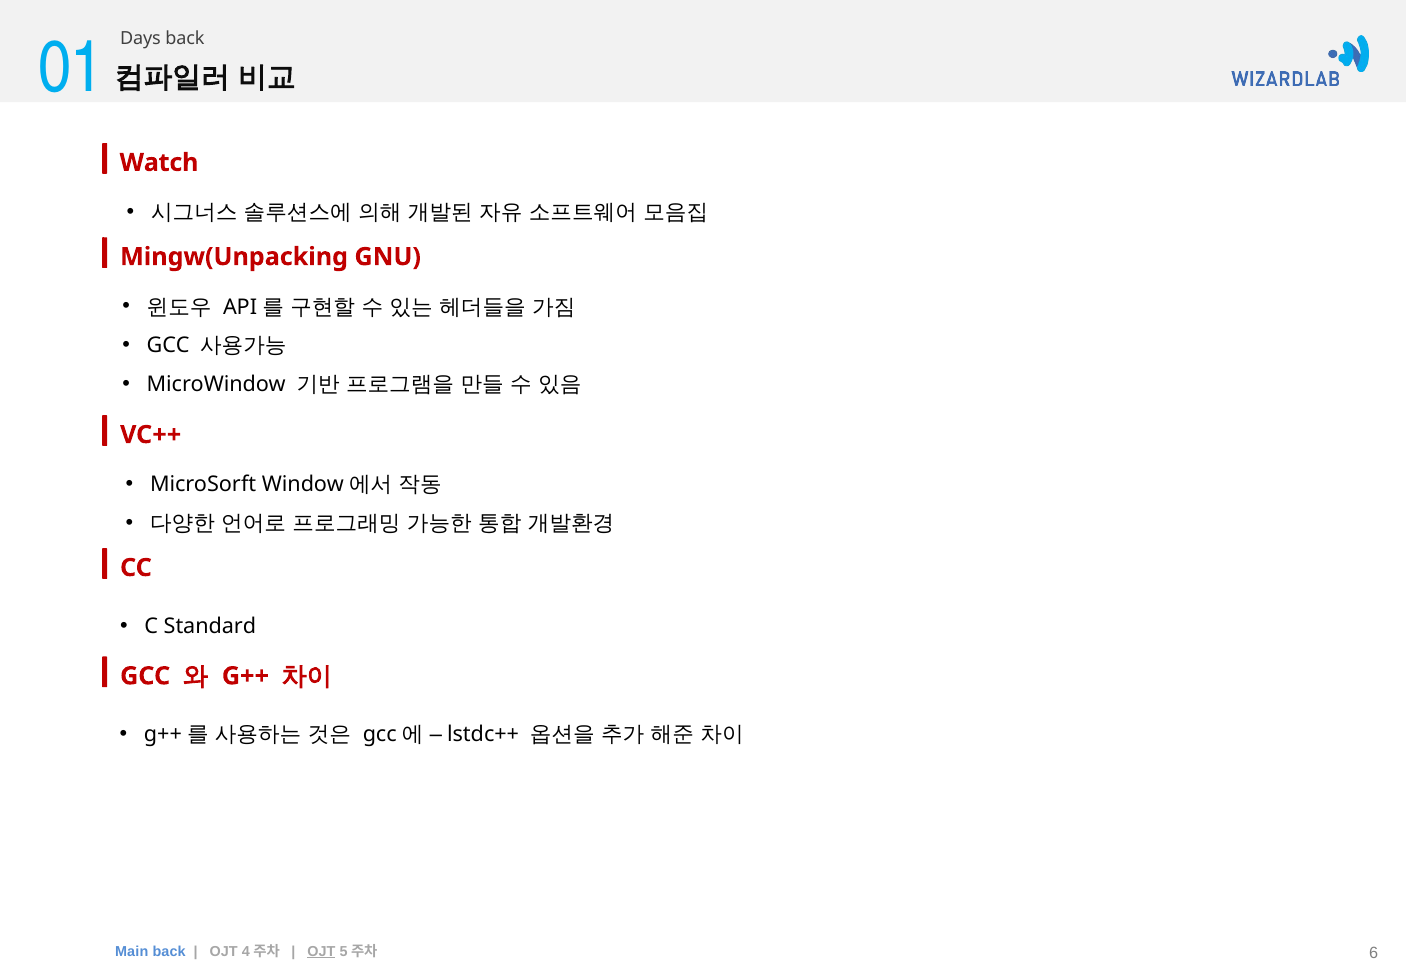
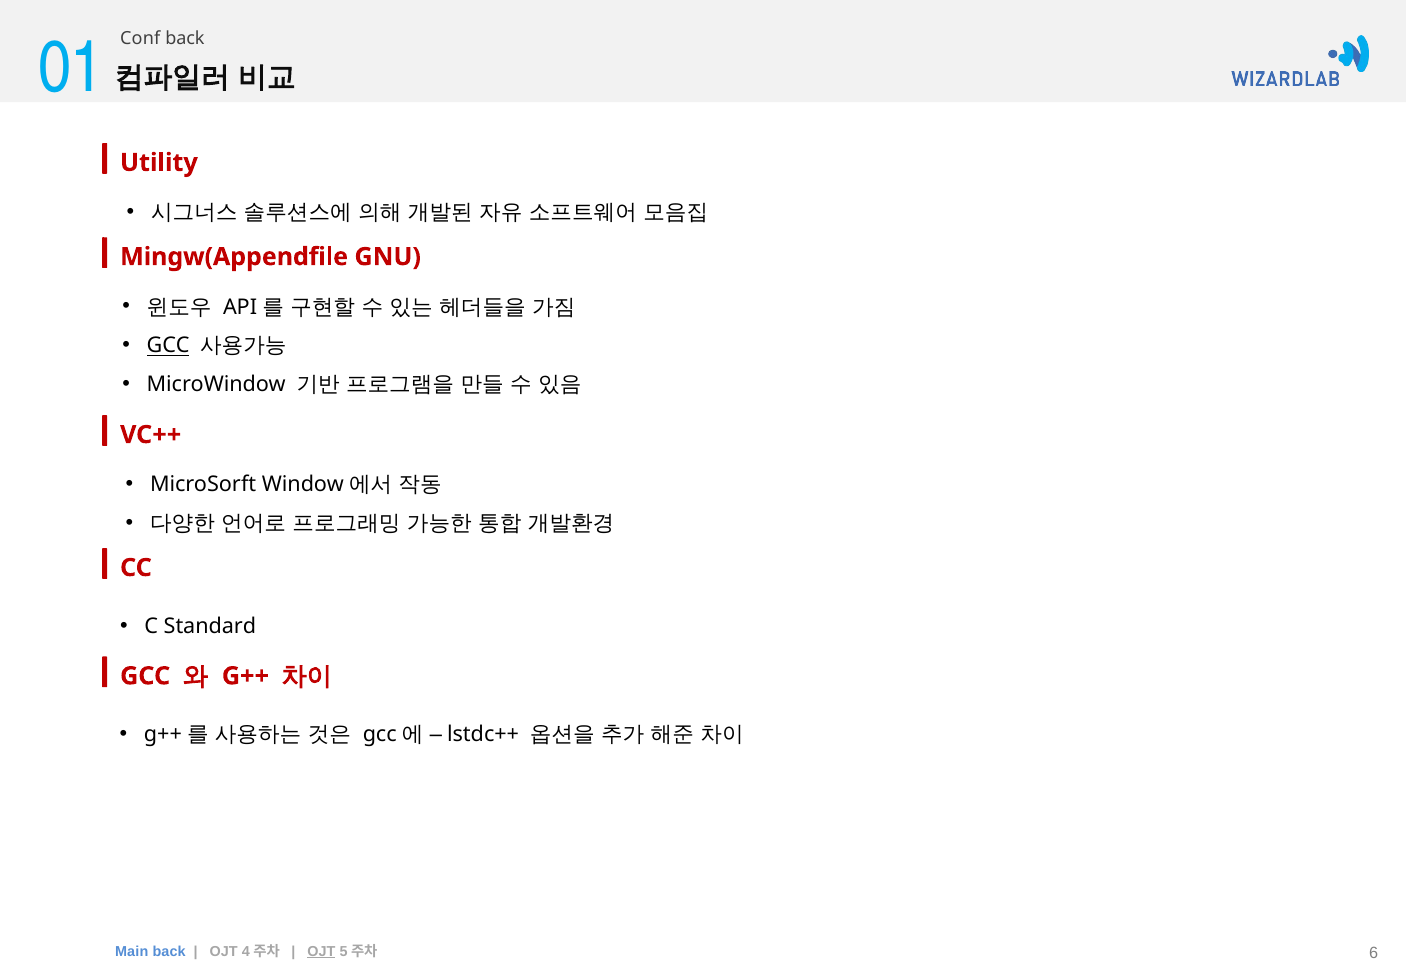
Days: Days -> Conf
Watch: Watch -> Utility
Mingw(Unpacking: Mingw(Unpacking -> Mingw(Appendfile
GCC at (168, 346) underline: none -> present
